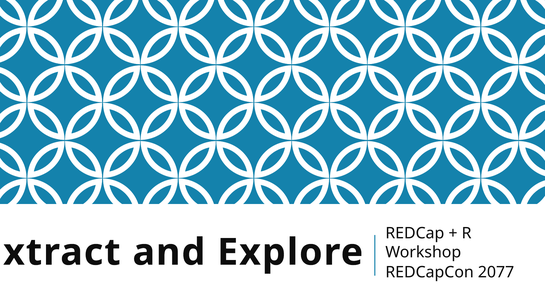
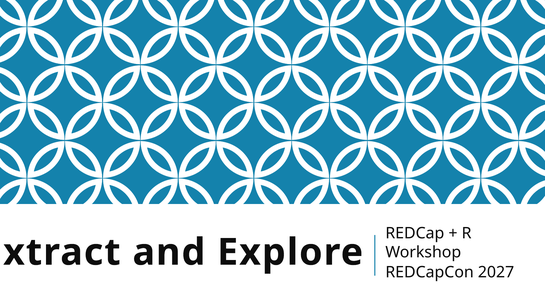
2077: 2077 -> 2027
